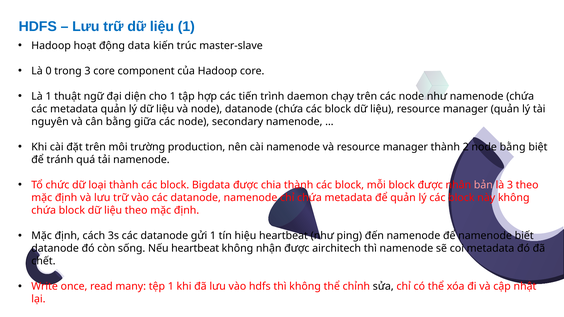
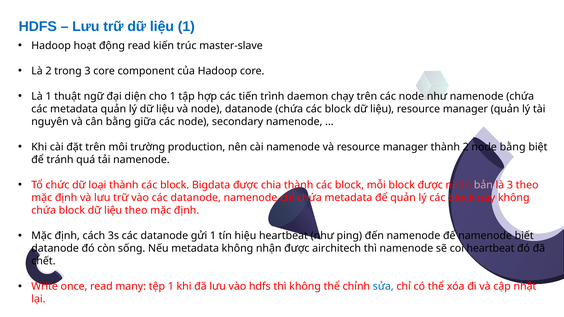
động data: data -> read
Là 0: 0 -> 2
Nếu heartbeat: heartbeat -> metadata
coi metadata: metadata -> heartbeat
sửa colour: black -> blue
